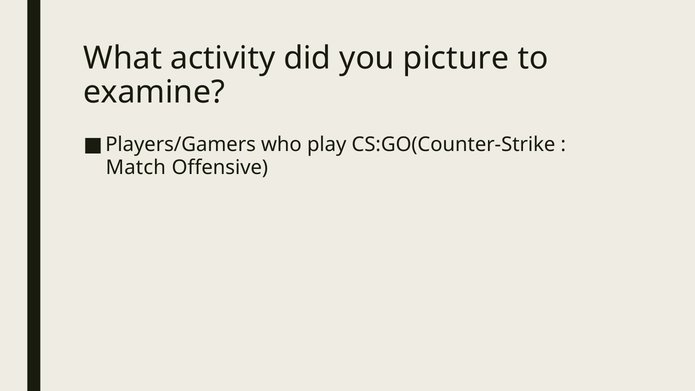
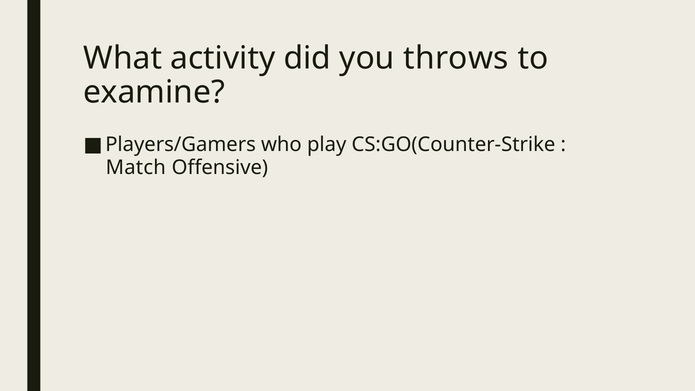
picture: picture -> throws
